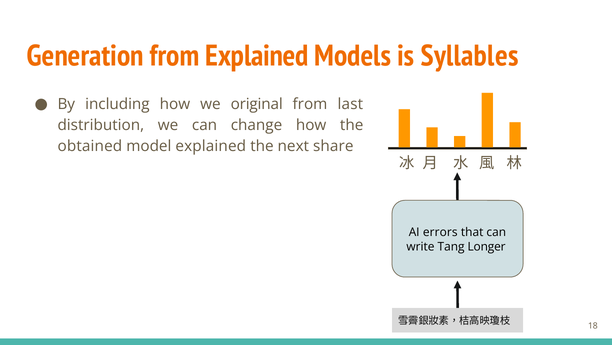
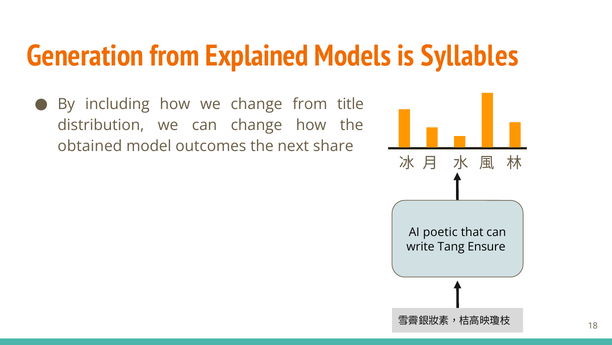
we original: original -> change
last: last -> title
model explained: explained -> outcomes
errors: errors -> poetic
Longer: Longer -> Ensure
